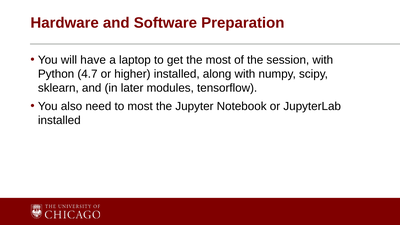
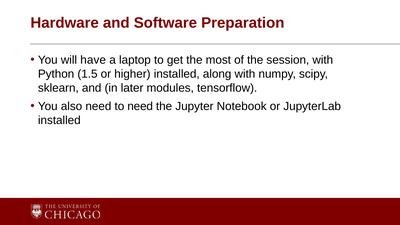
4.7: 4.7 -> 1.5
to most: most -> need
